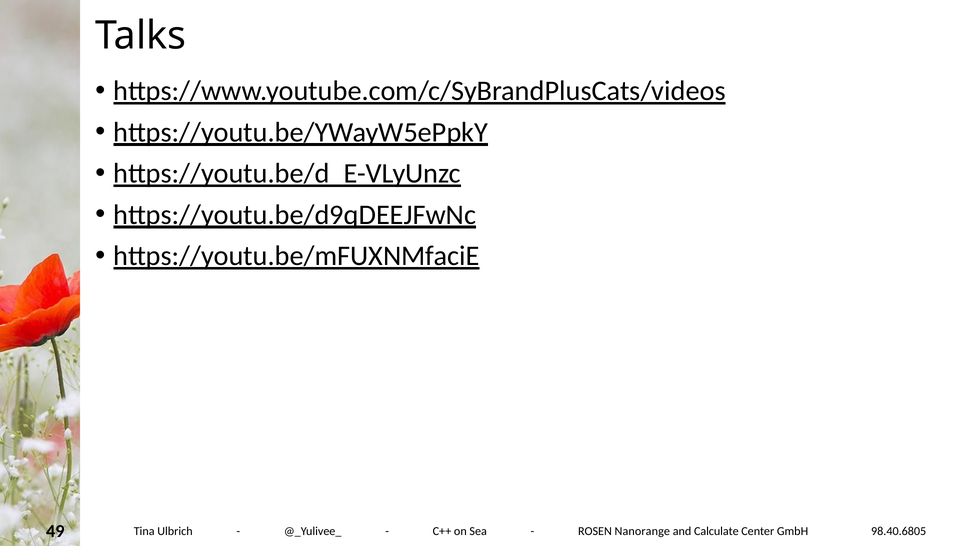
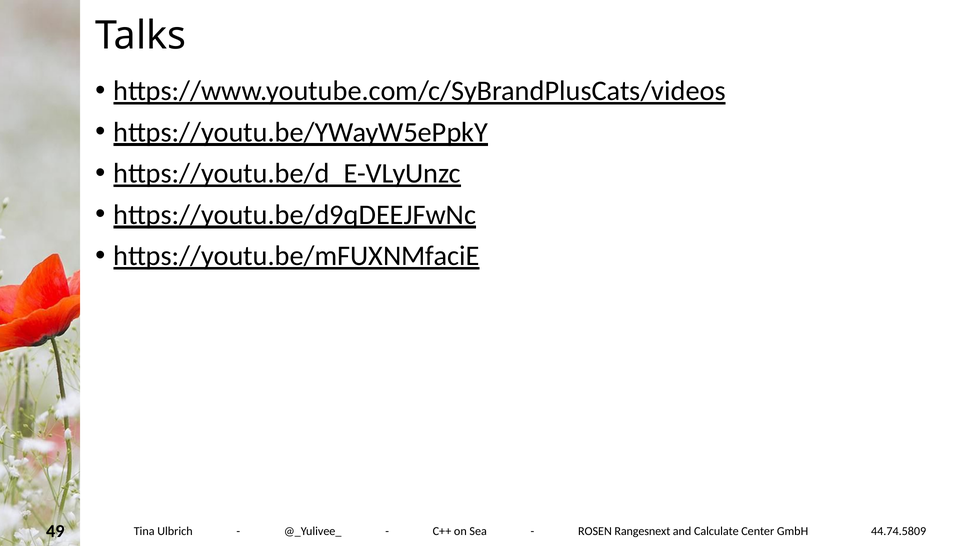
98.40.6805: 98.40.6805 -> 44.74.5809
Nanorange: Nanorange -> Rangesnext
